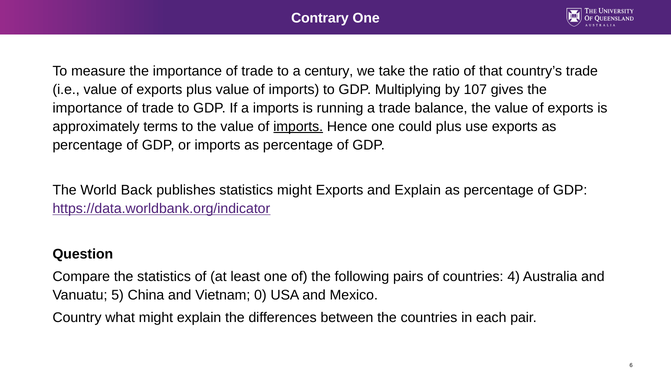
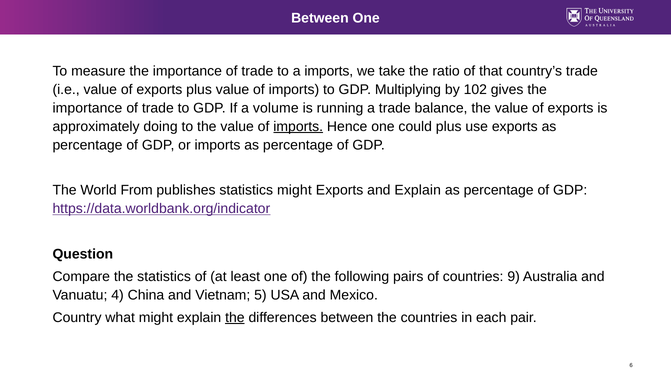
Contrary at (320, 18): Contrary -> Between
a century: century -> imports
107: 107 -> 102
a imports: imports -> volume
terms: terms -> doing
Back: Back -> From
4: 4 -> 9
5: 5 -> 4
0: 0 -> 5
the at (235, 318) underline: none -> present
